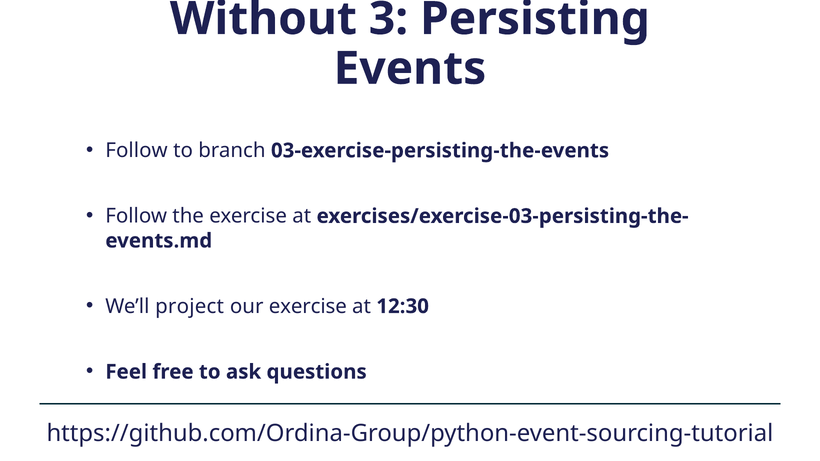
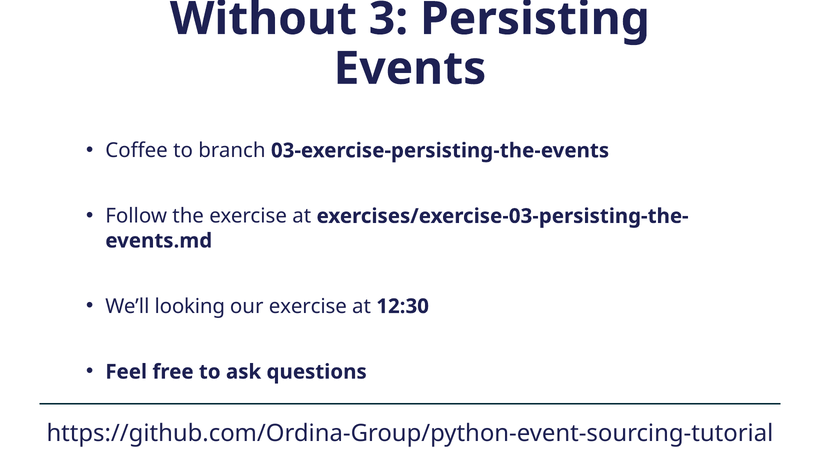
Follow at (137, 151): Follow -> Coffee
project: project -> looking
